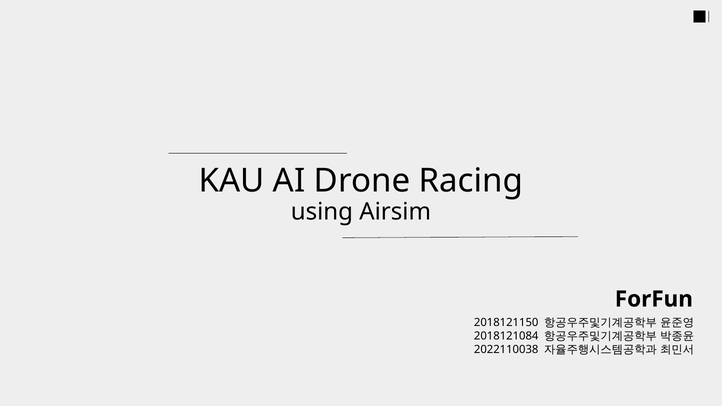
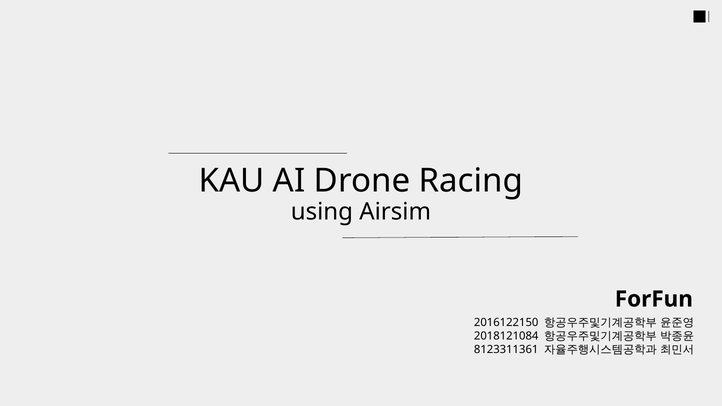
2018121150: 2018121150 -> 2016122150
2022110038: 2022110038 -> 8123311361
